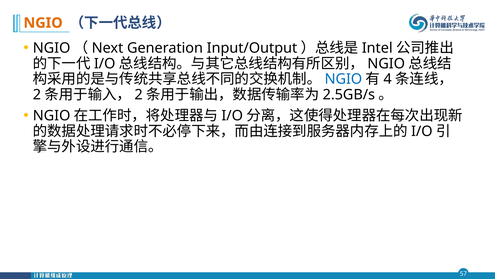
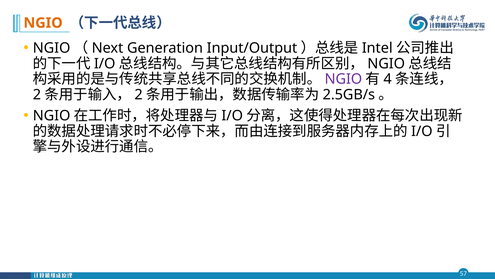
NGIO at (343, 79) colour: blue -> purple
